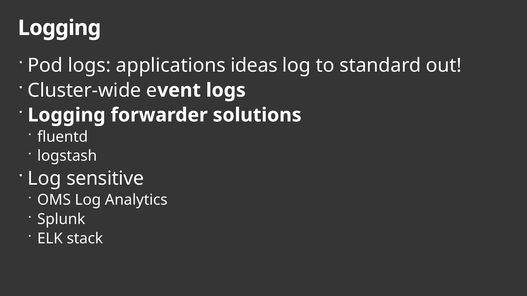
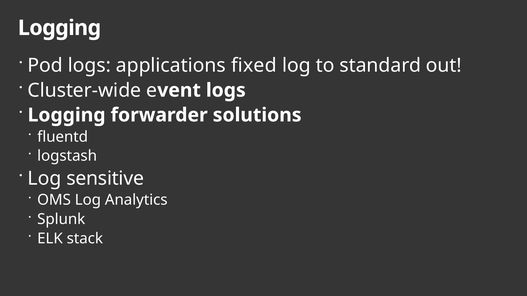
ideas: ideas -> fixed
